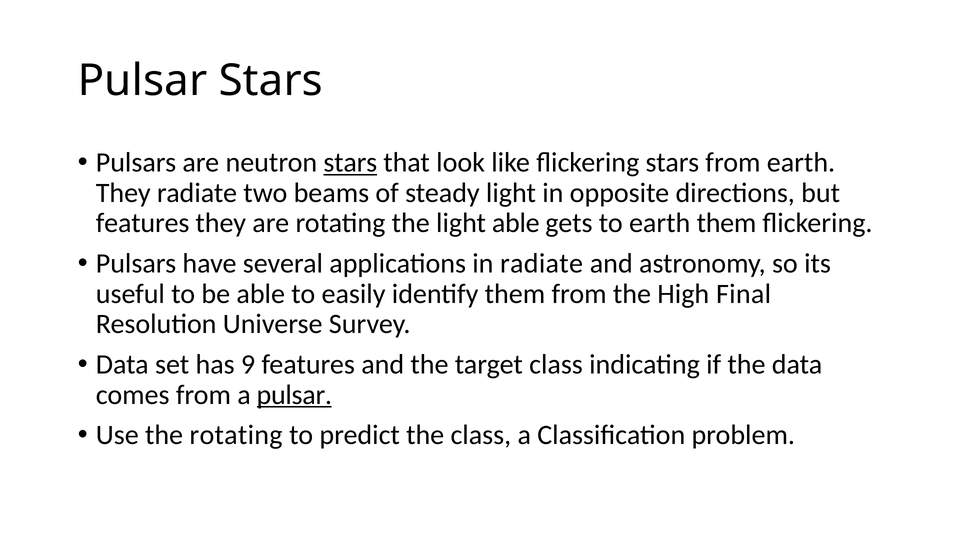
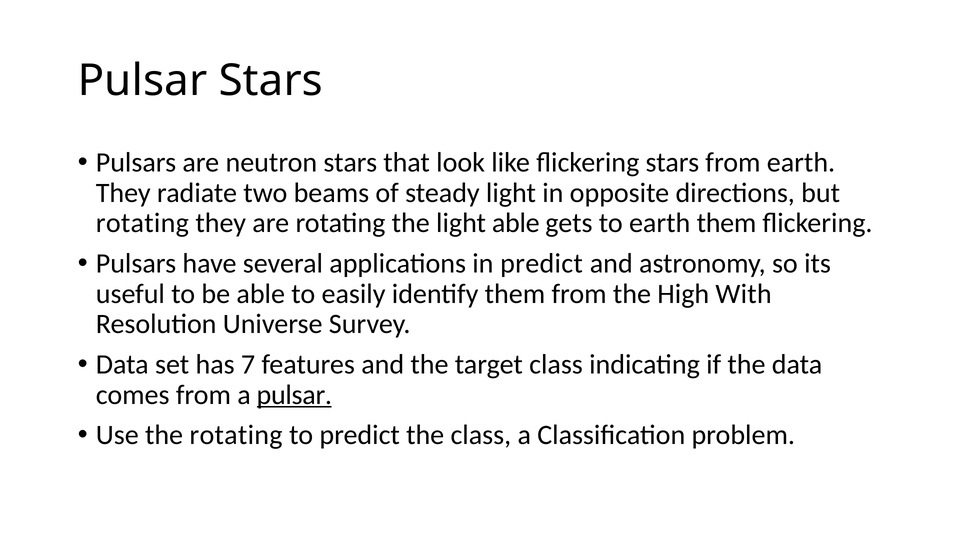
stars at (350, 163) underline: present -> none
features at (143, 223): features -> rotating
in radiate: radiate -> predict
Final: Final -> With
9: 9 -> 7
